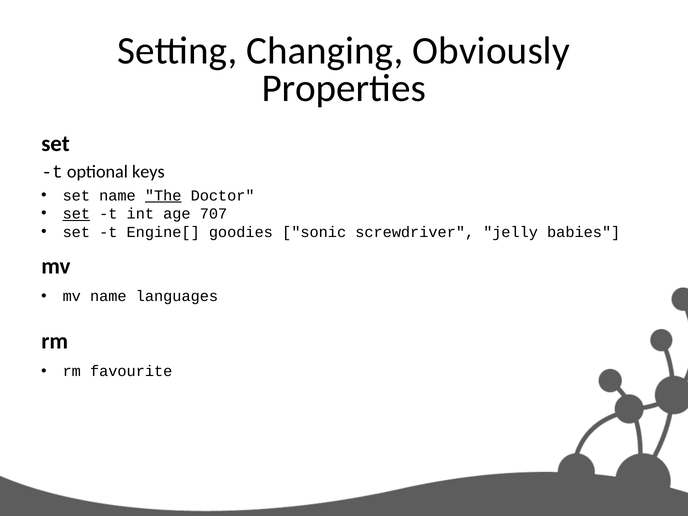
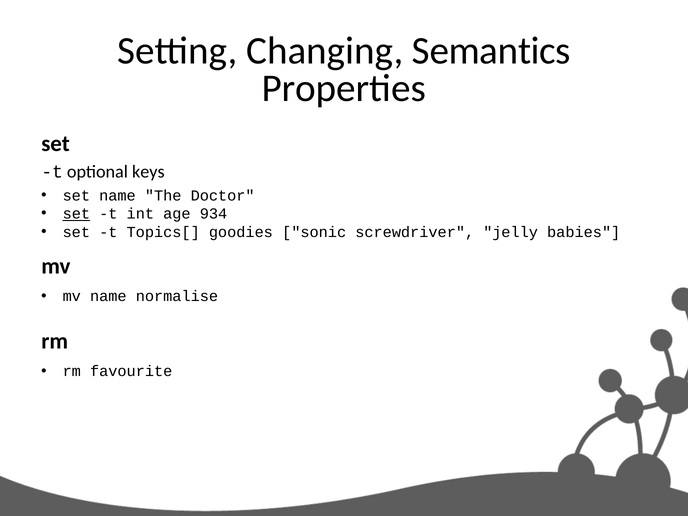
Obviously: Obviously -> Semantics
The underline: present -> none
707: 707 -> 934
Engine[: Engine[ -> Topics[
languages: languages -> normalise
